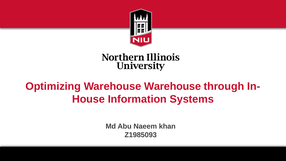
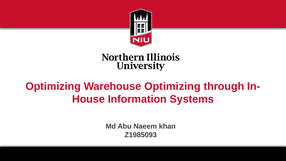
Warehouse Warehouse: Warehouse -> Optimizing
